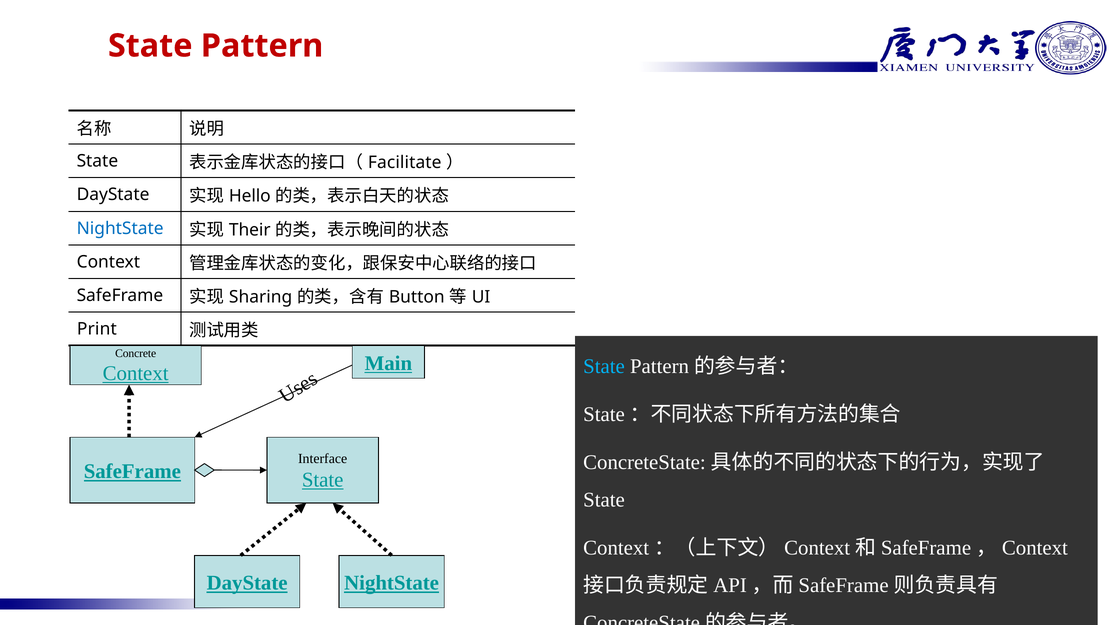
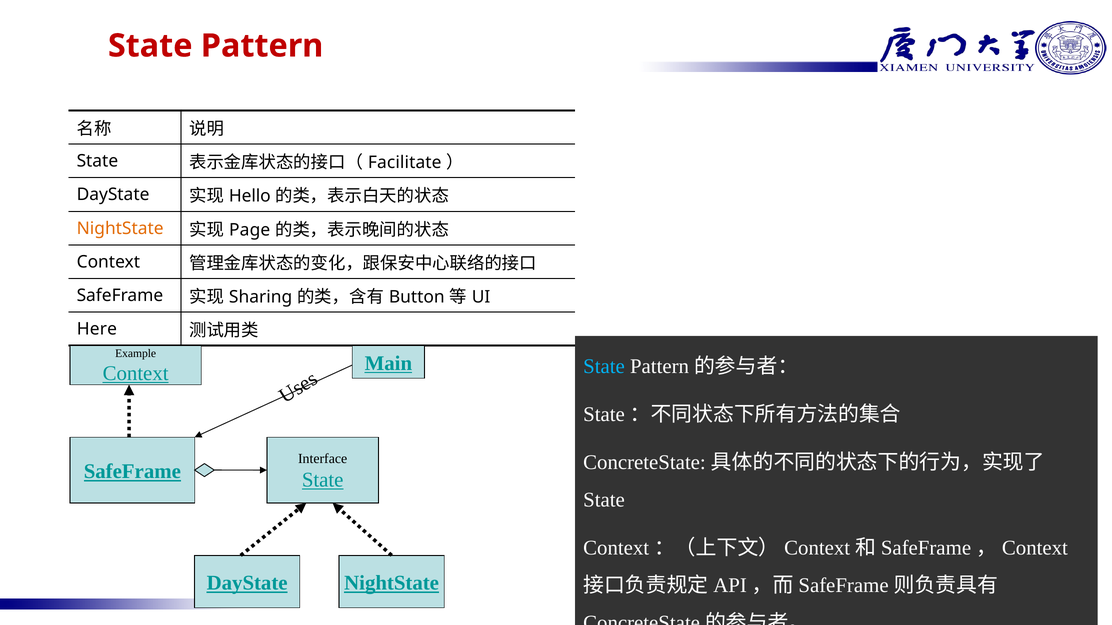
NightState at (120, 229) colour: blue -> orange
Their: Their -> Page
Print: Print -> Here
Concrete: Concrete -> Example
